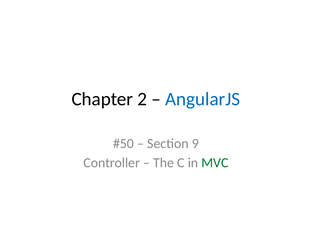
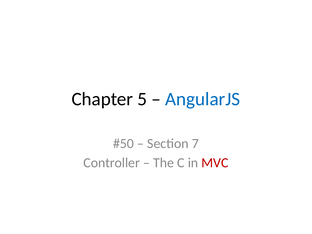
2: 2 -> 5
9: 9 -> 7
MVC colour: green -> red
